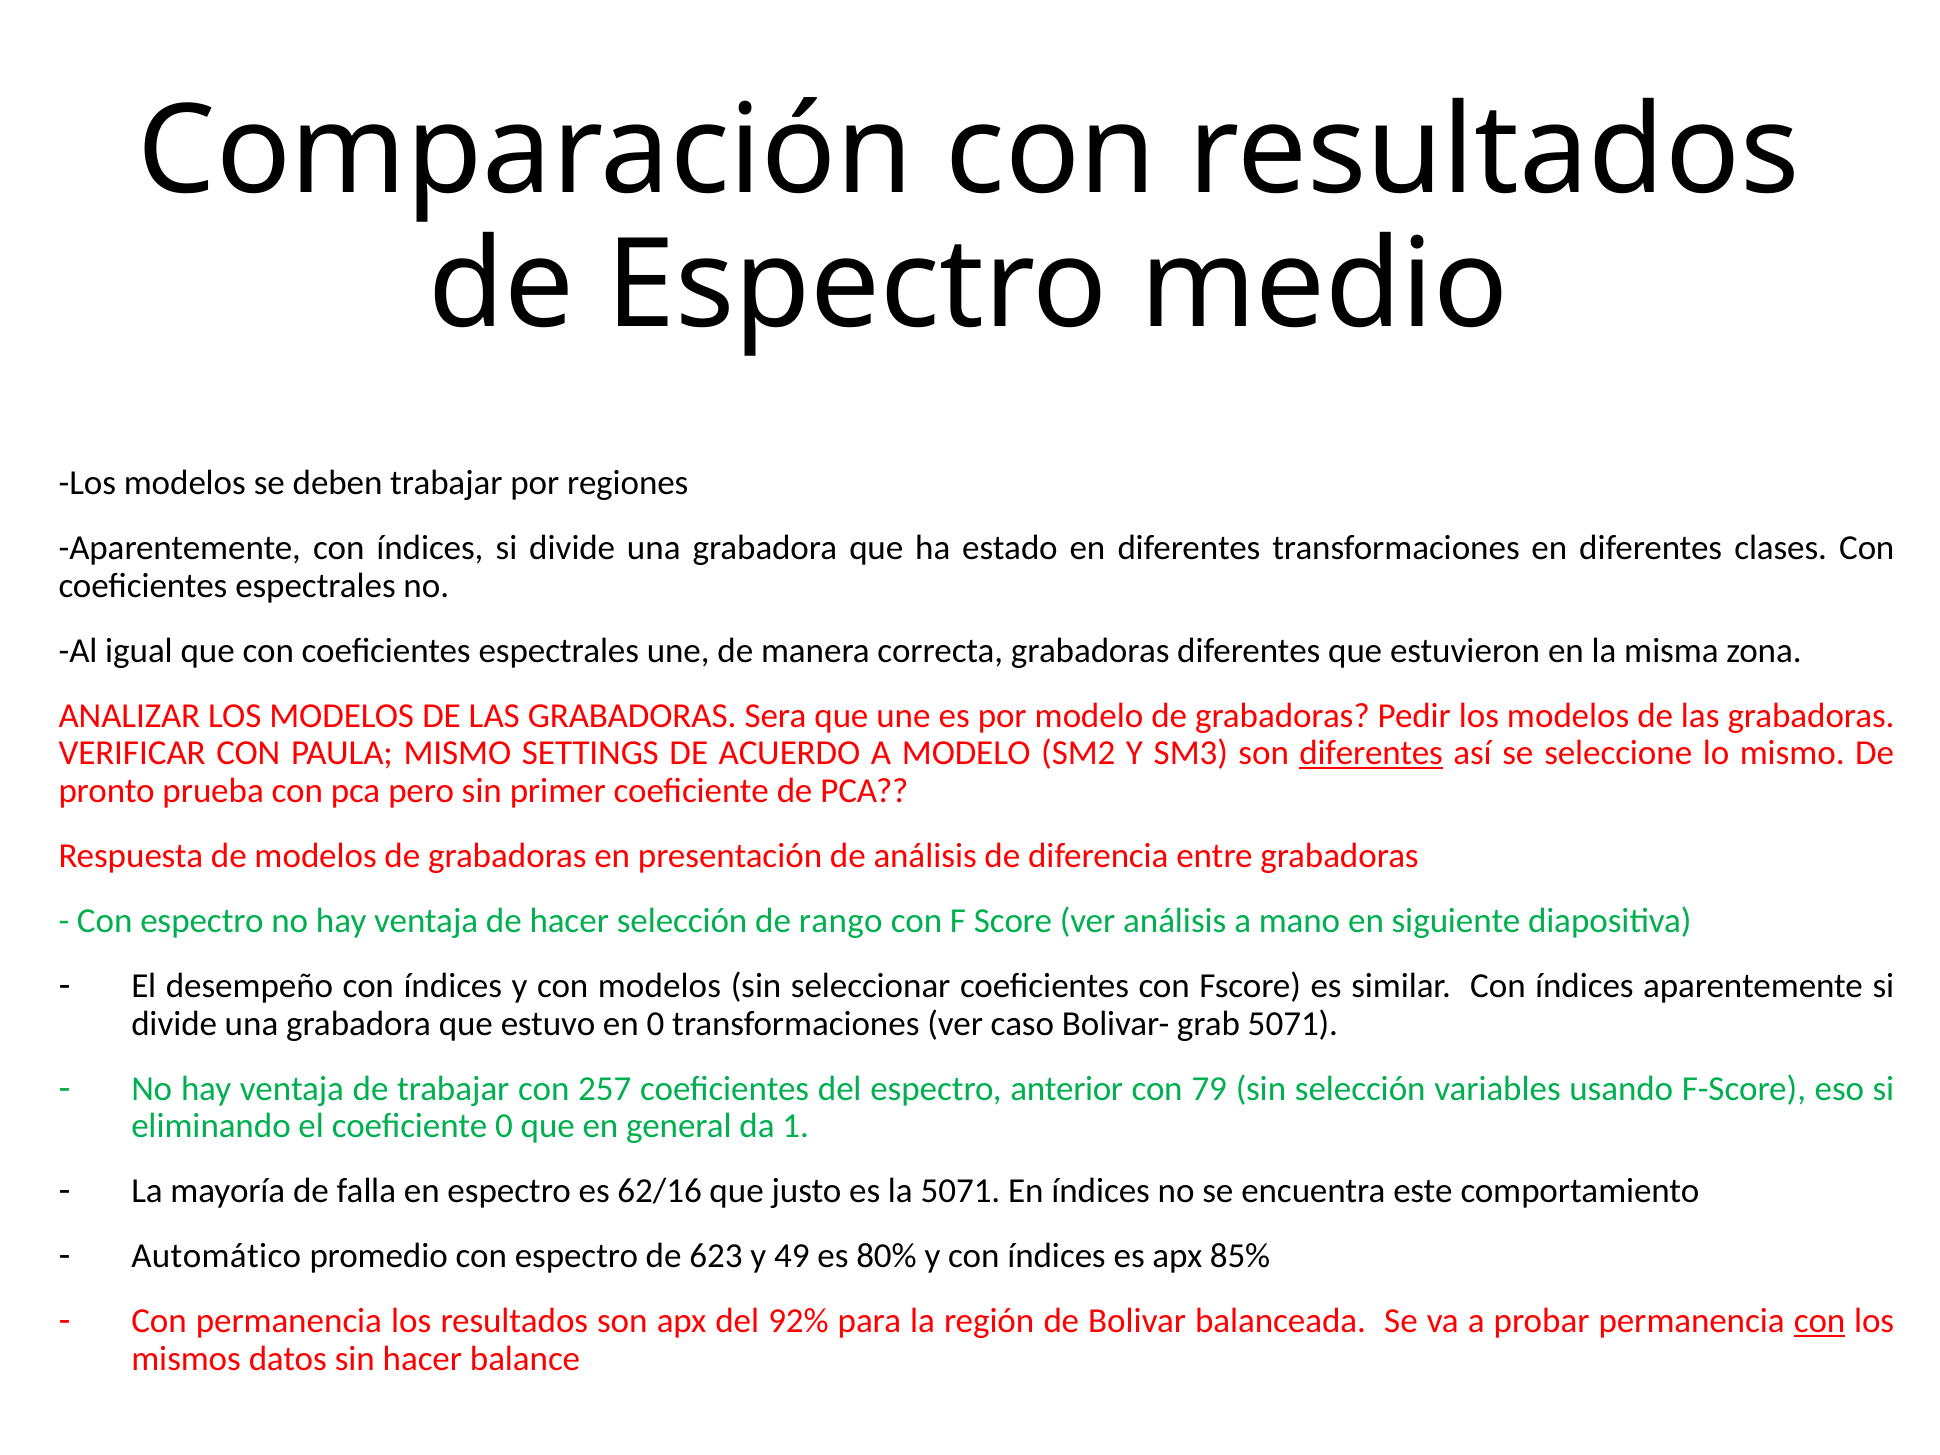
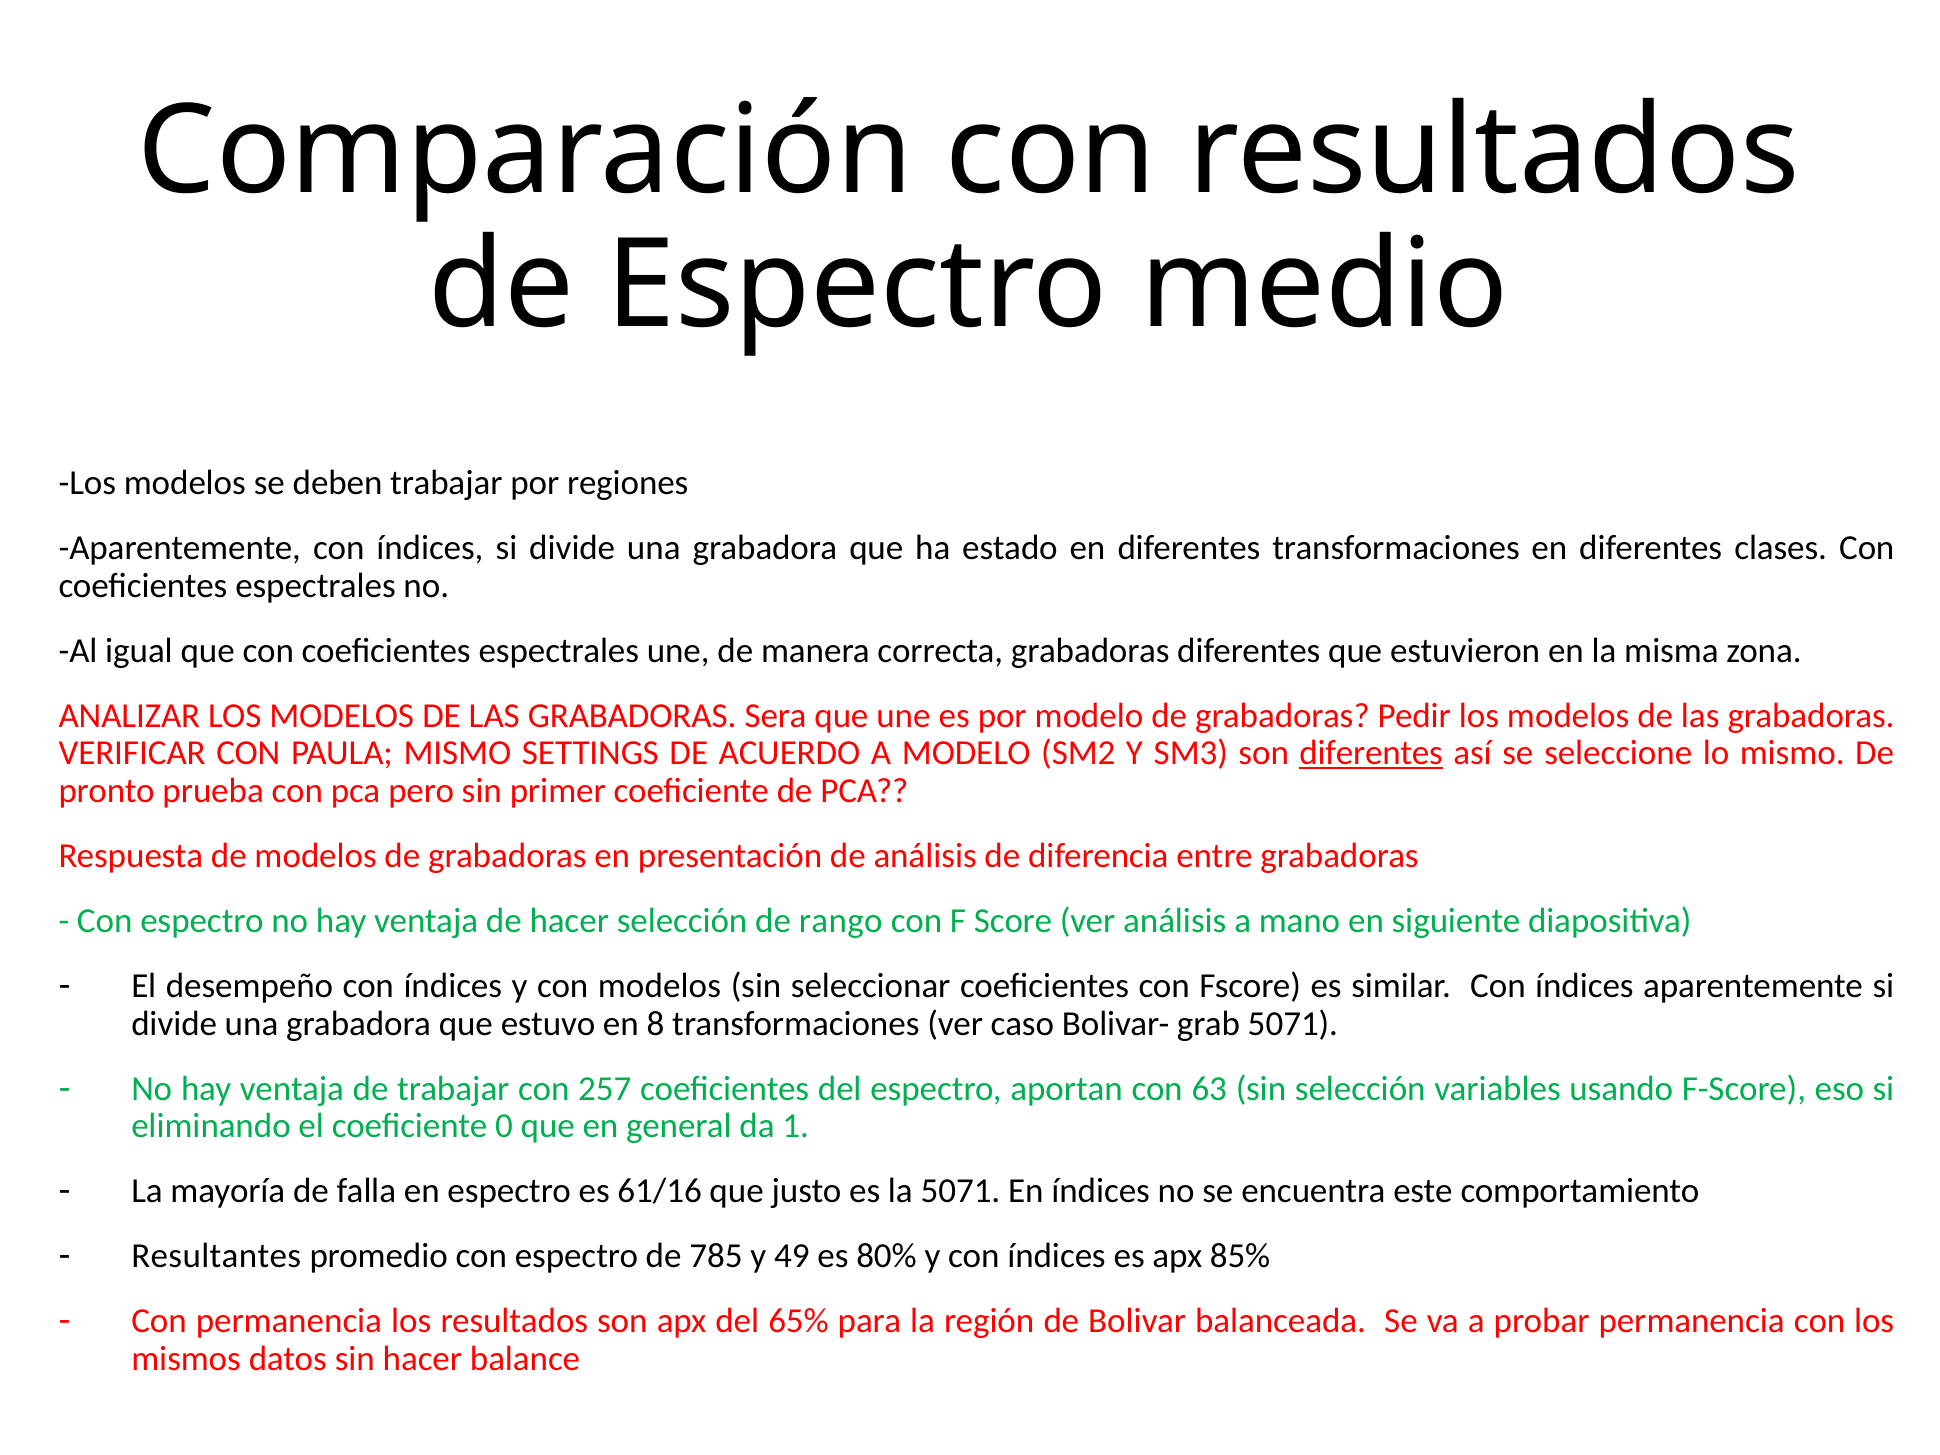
en 0: 0 -> 8
anterior: anterior -> aportan
79: 79 -> 63
62/16: 62/16 -> 61/16
Automático: Automático -> Resultantes
623: 623 -> 785
92%: 92% -> 65%
con at (1820, 1321) underline: present -> none
